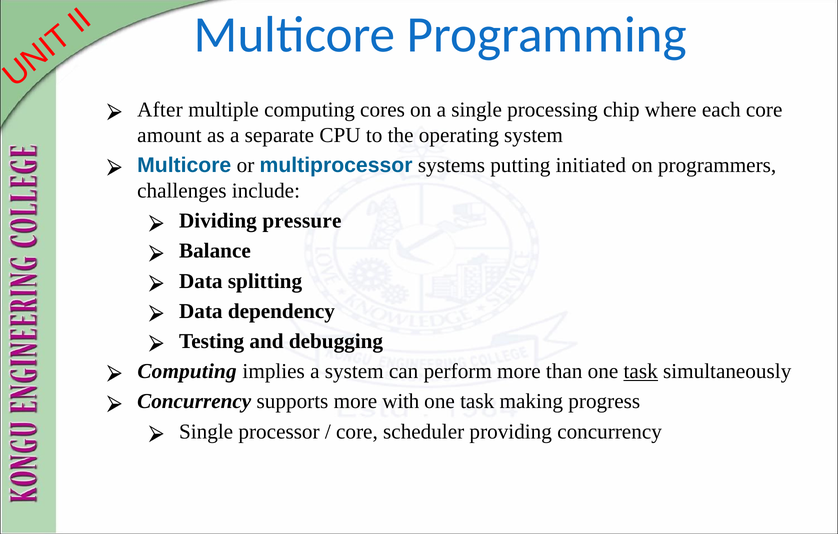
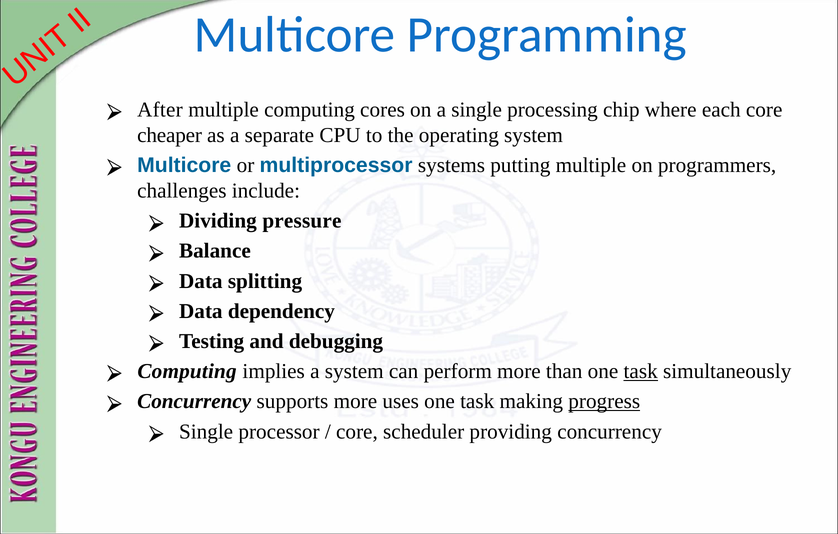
amount: amount -> cheaper
putting initiated: initiated -> multiple
with: with -> uses
progress underline: none -> present
